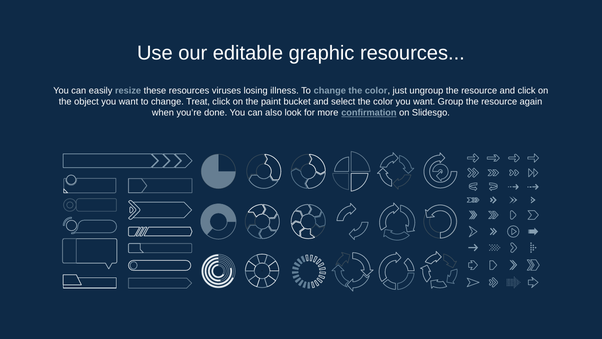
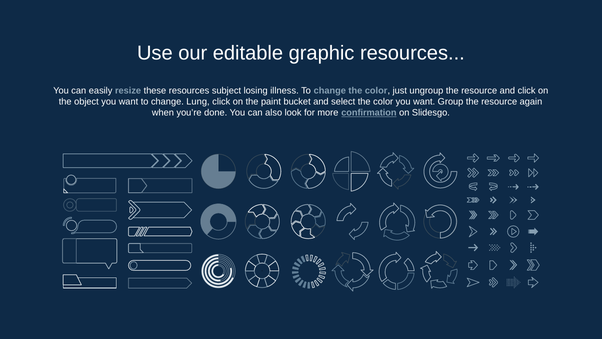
viruses: viruses -> subject
Treat: Treat -> Lung
